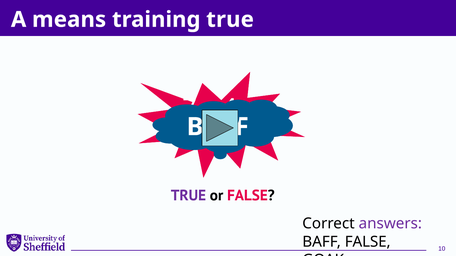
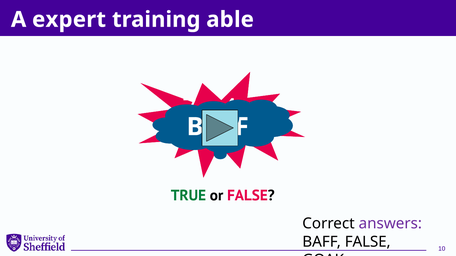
means: means -> expert
training true: true -> able
TRUE at (188, 196) colour: purple -> green
